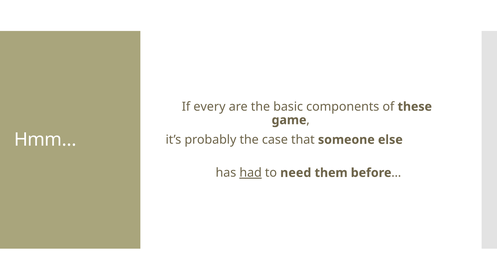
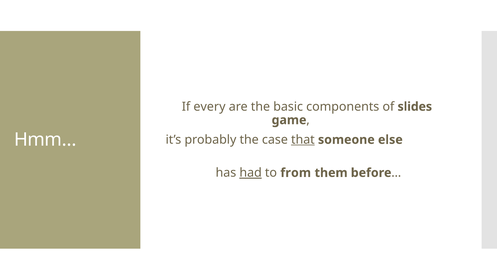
these: these -> slides
that underline: none -> present
need: need -> from
